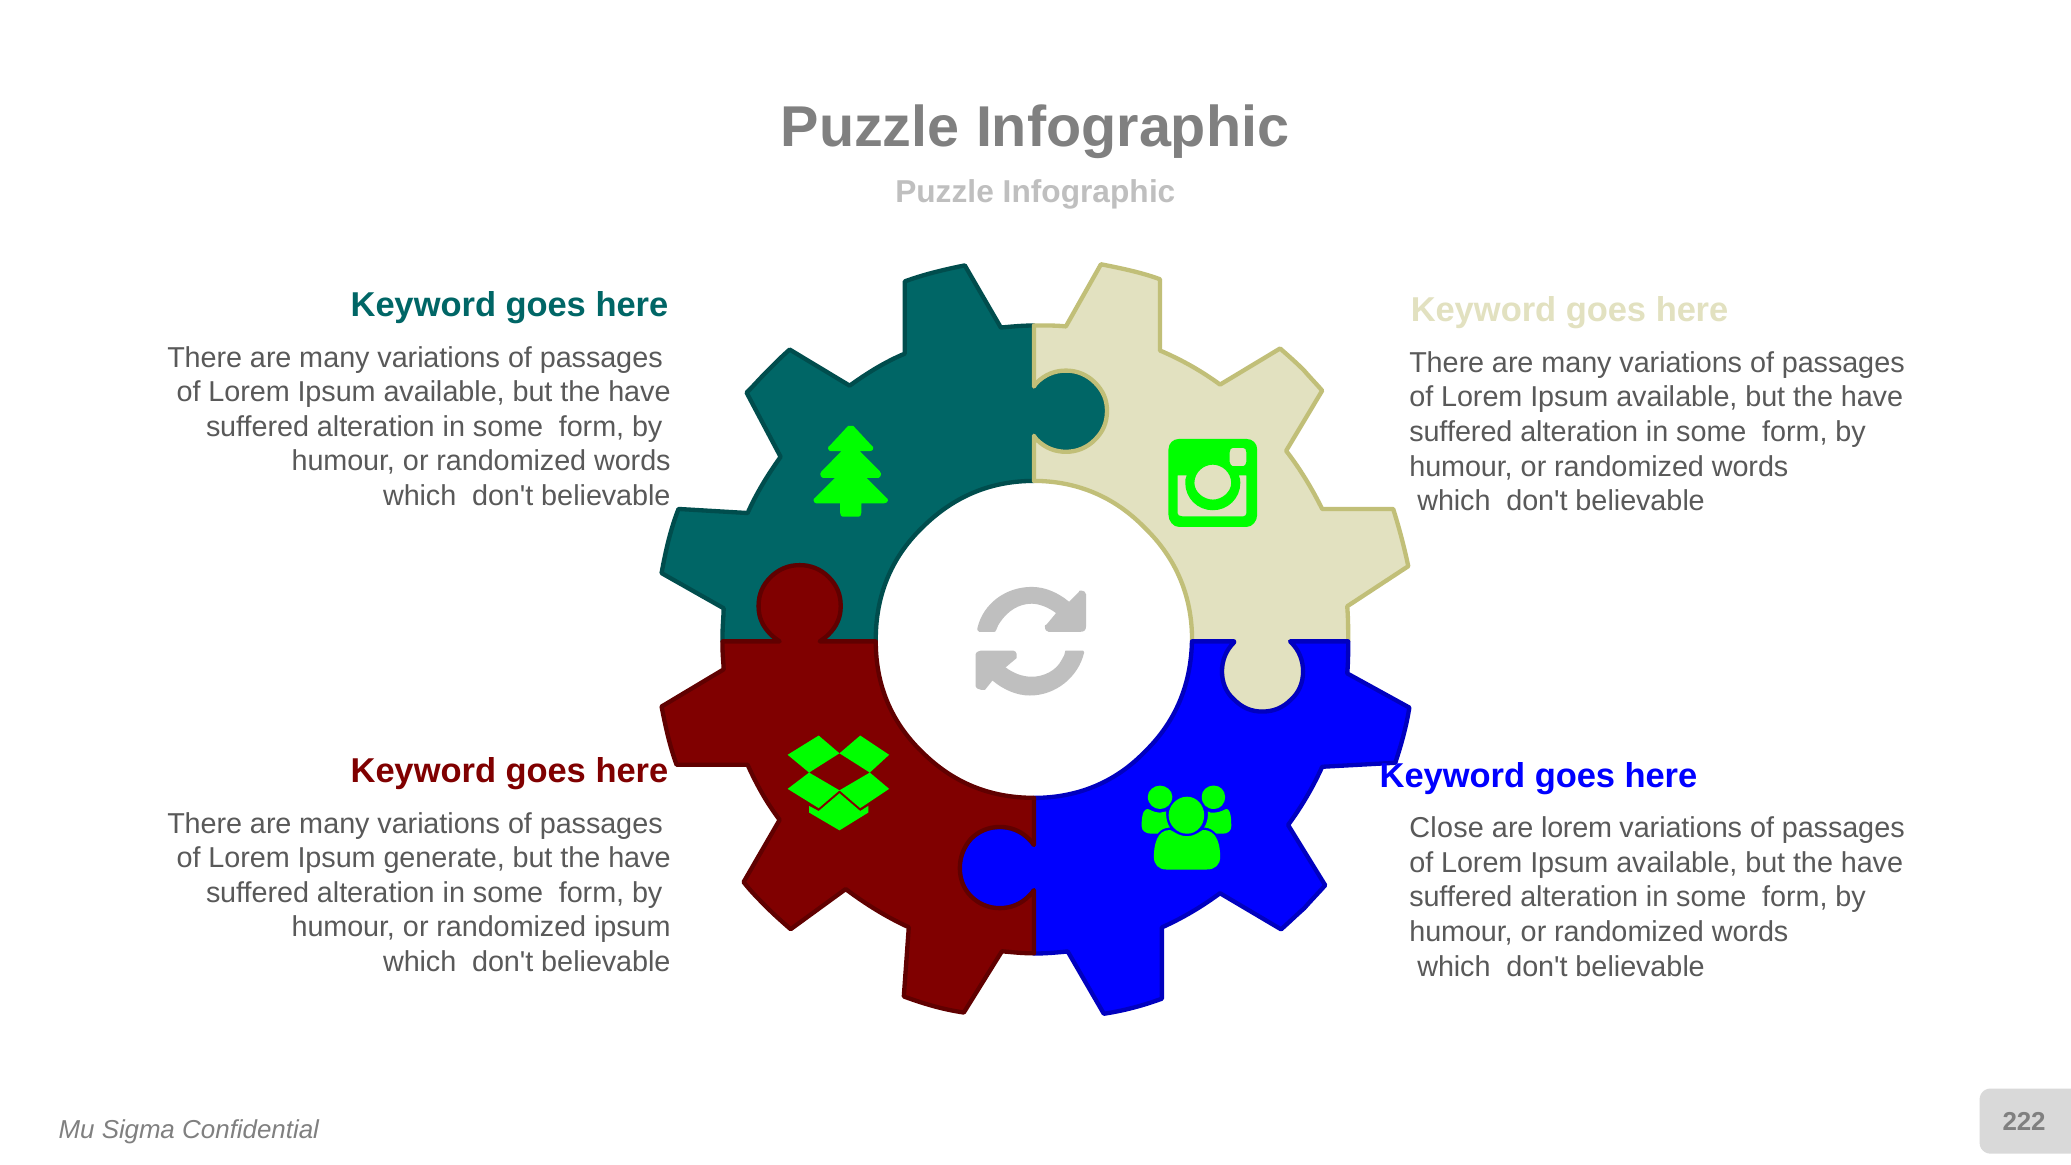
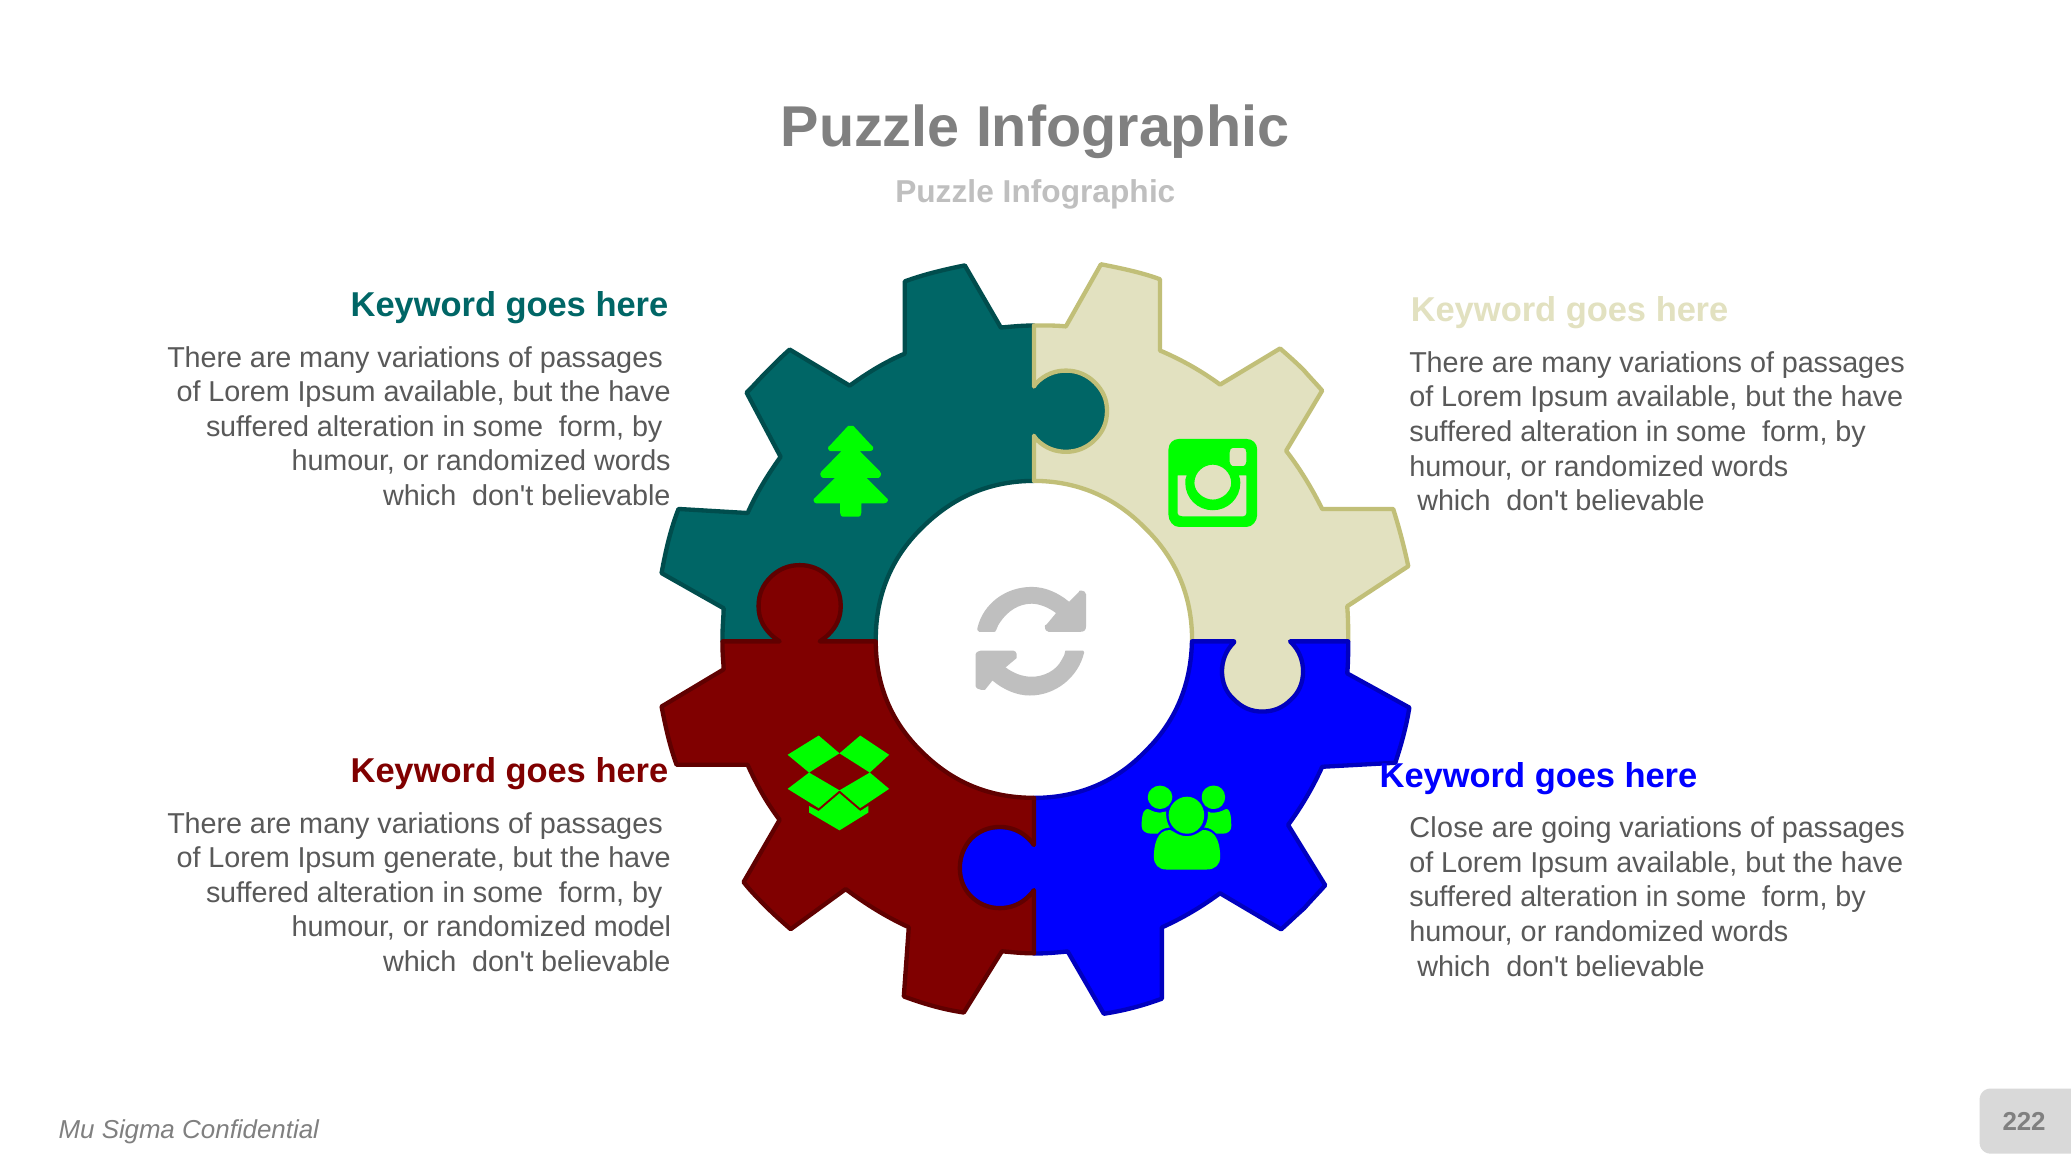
are lorem: lorem -> going
randomized ipsum: ipsum -> model
